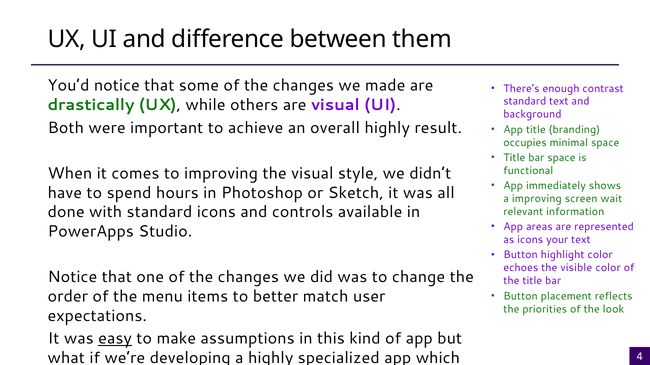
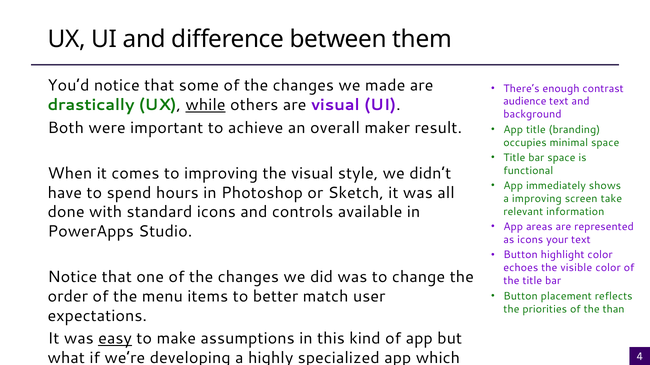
standard at (525, 102): standard -> audience
while underline: none -> present
overall highly: highly -> maker
wait: wait -> take
look: look -> than
